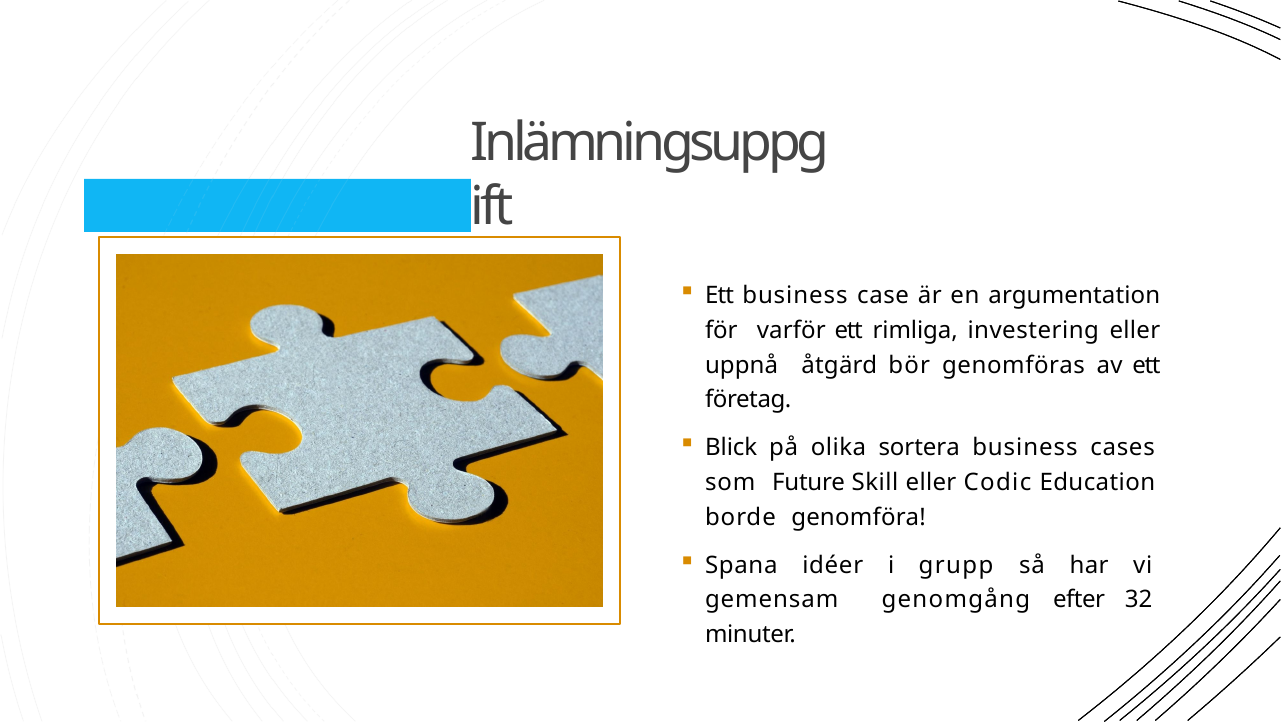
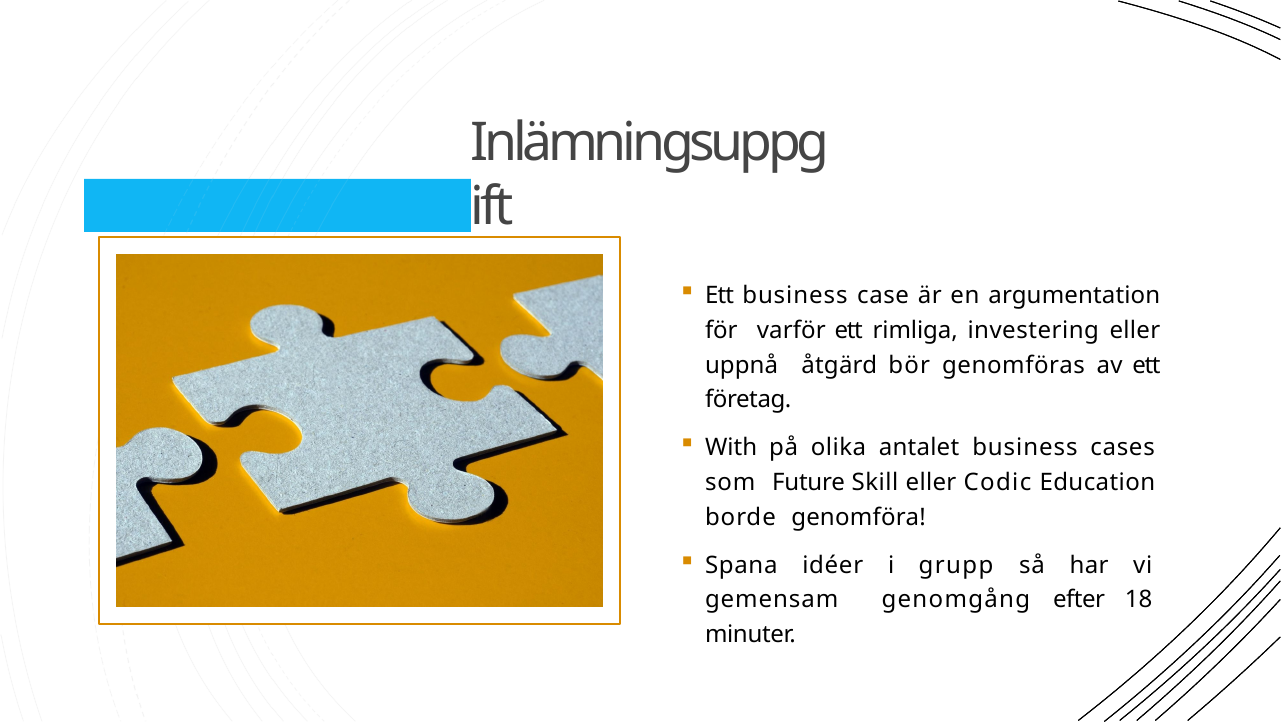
Blick: Blick -> With
sortera: sortera -> antalet
32: 32 -> 18
